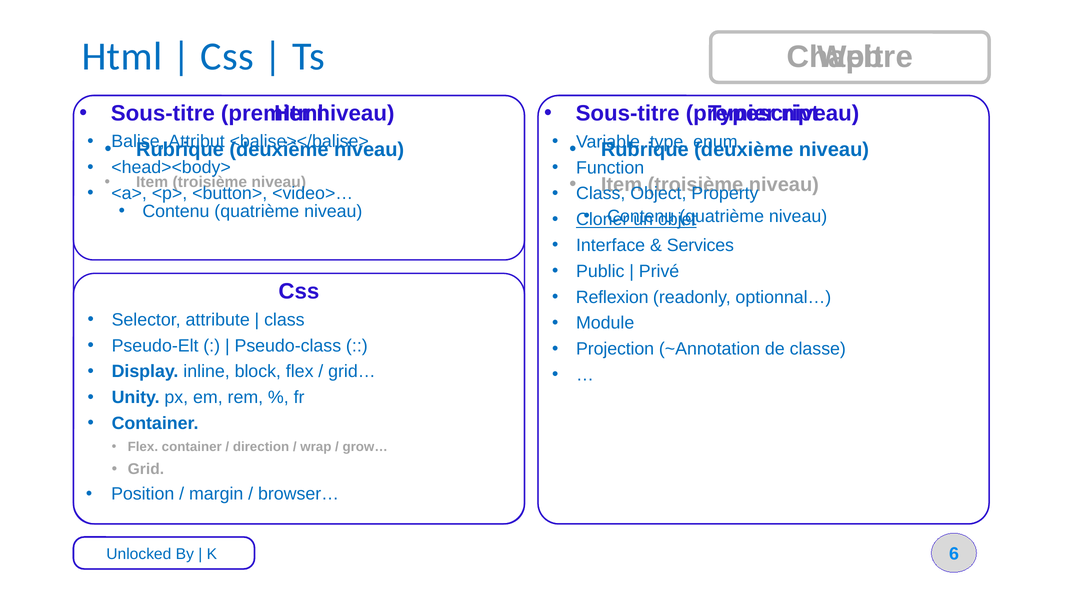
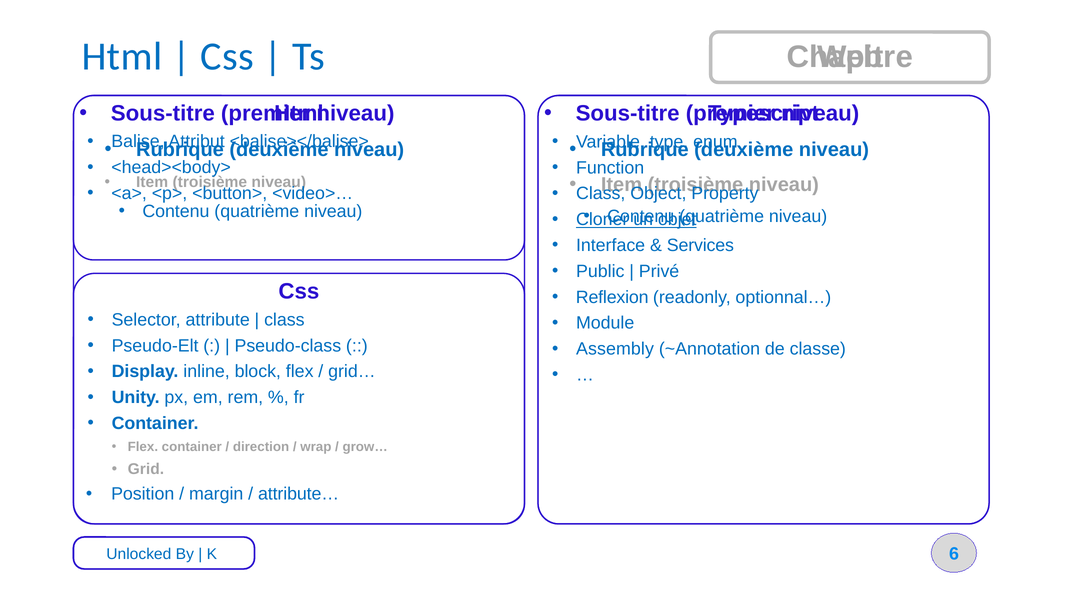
Projection: Projection -> Assembly
browser…: browser… -> attribute…
